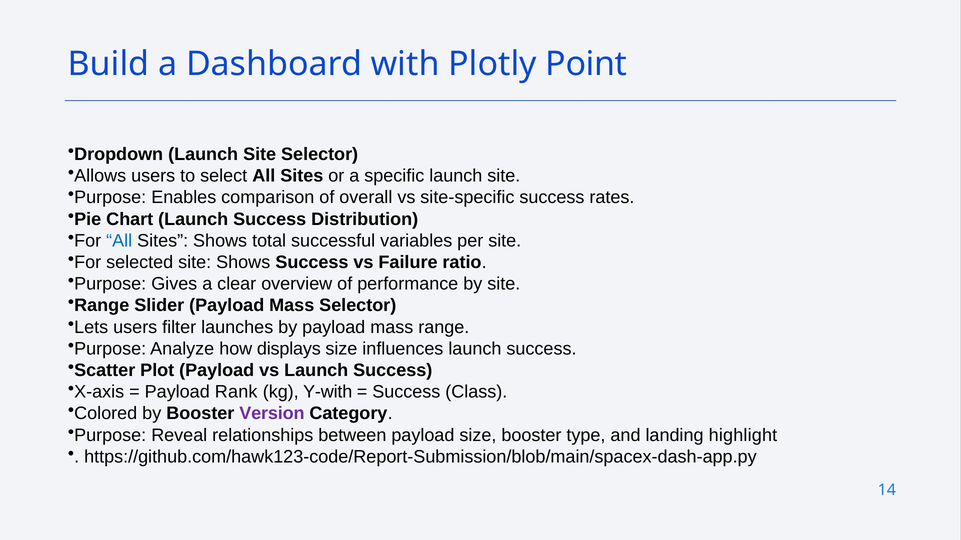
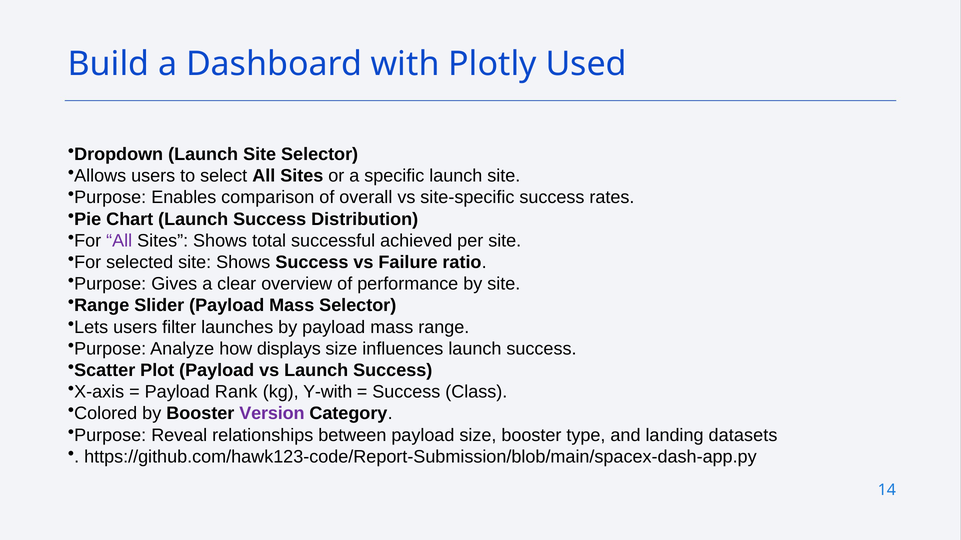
Point: Point -> Used
All at (119, 241) colour: blue -> purple
variables: variables -> achieved
highlight: highlight -> datasets
